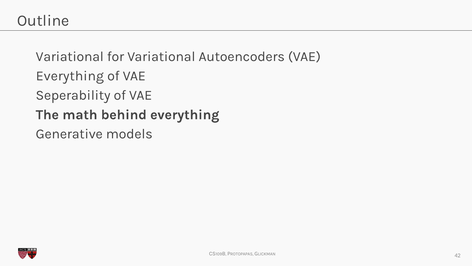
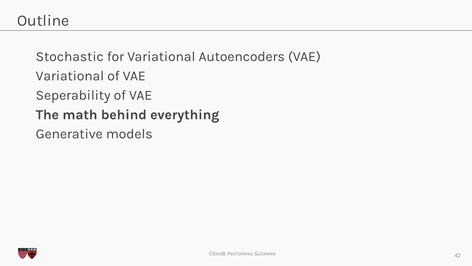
Variational at (70, 57): Variational -> Stochastic
Everything at (70, 76): Everything -> Variational
